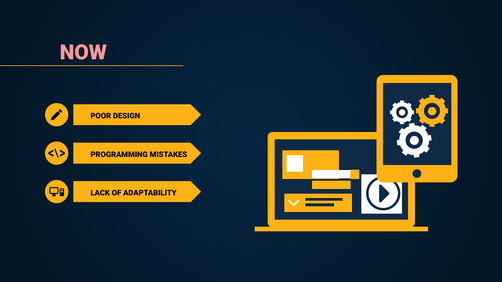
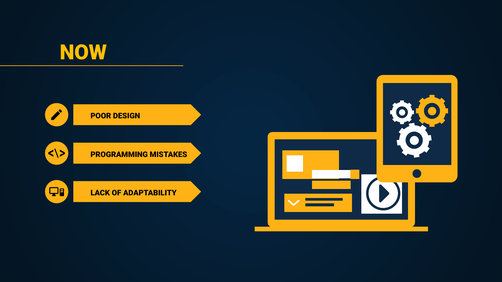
NOW colour: pink -> yellow
